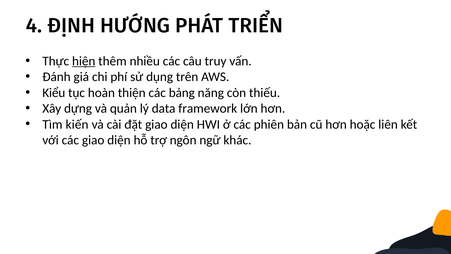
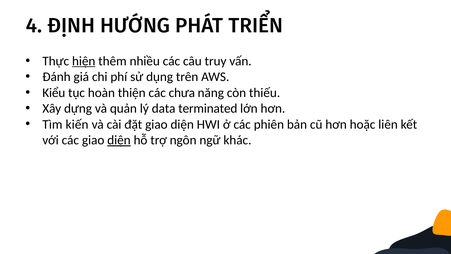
bảng: bảng -> chưa
framework: framework -> terminated
diện at (119, 140) underline: none -> present
